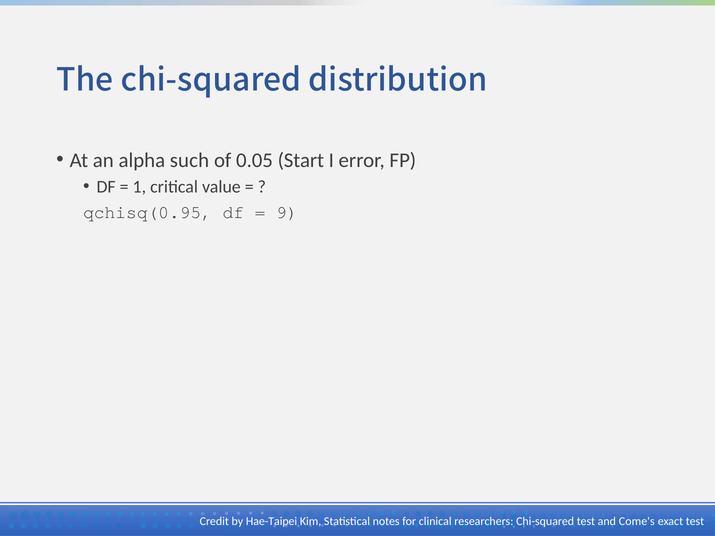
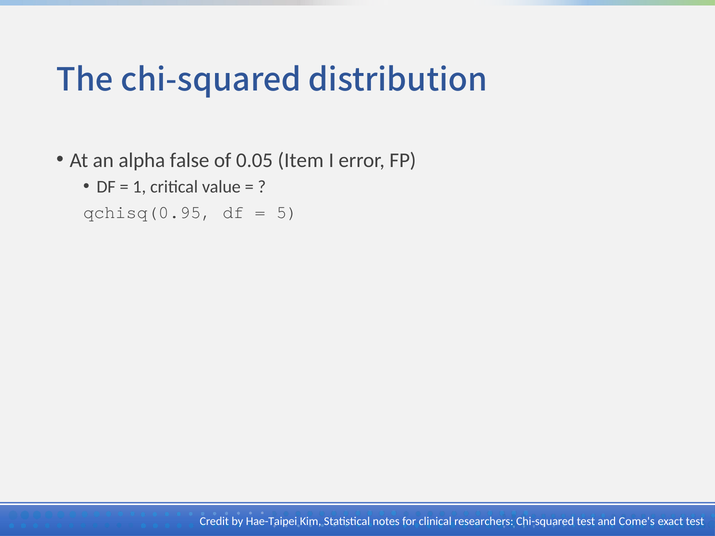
such: such -> false
Start: Start -> Item
9: 9 -> 5
